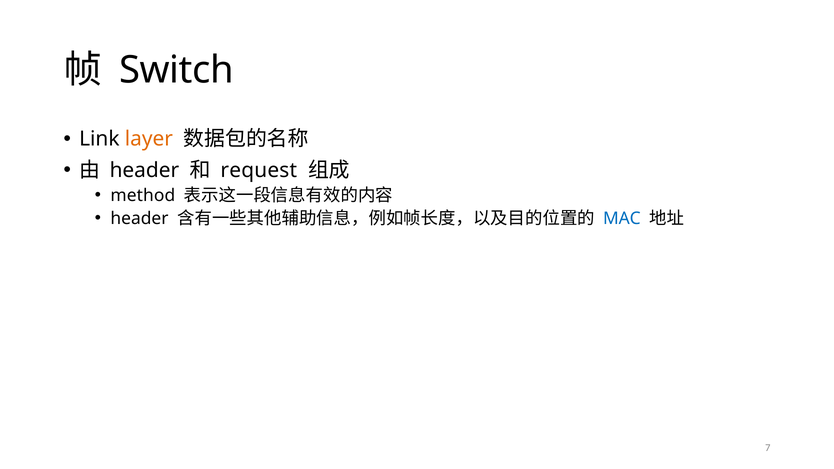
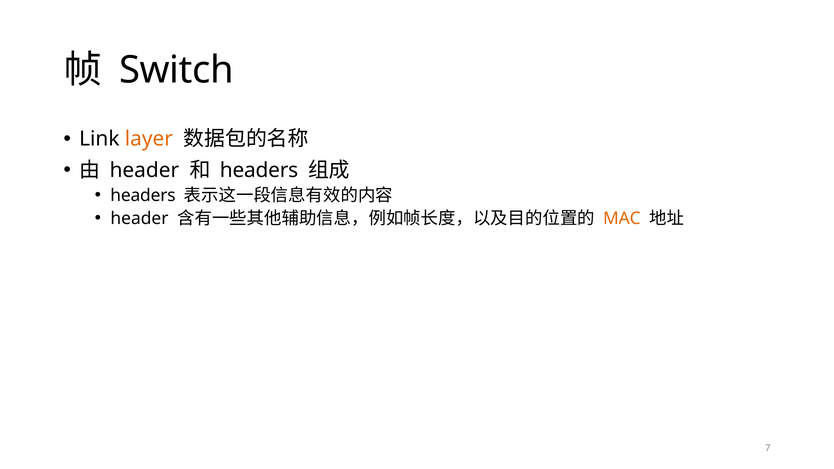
request at (259, 170): request -> headers
method at (143, 195): method -> headers
MAC colour: blue -> orange
